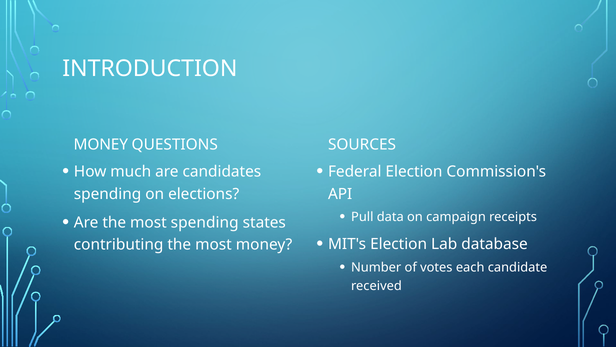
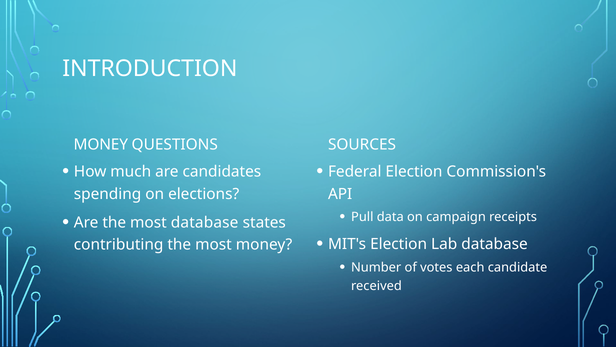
most spending: spending -> database
